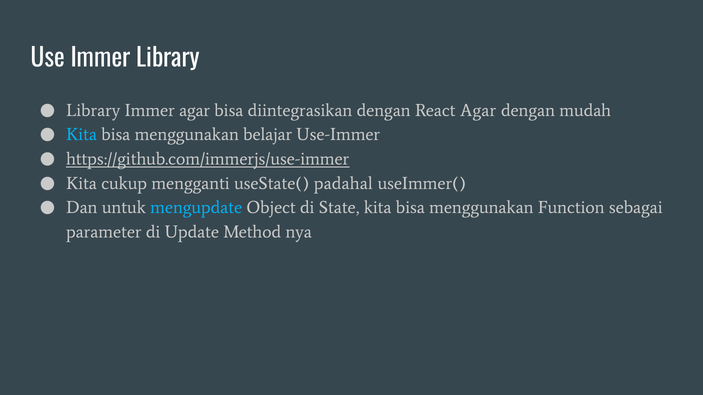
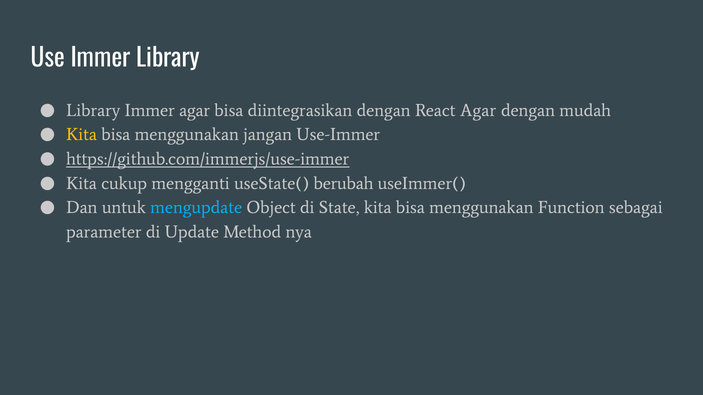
Kita at (82, 135) colour: light blue -> yellow
belajar: belajar -> jangan
padahal: padahal -> berubah
